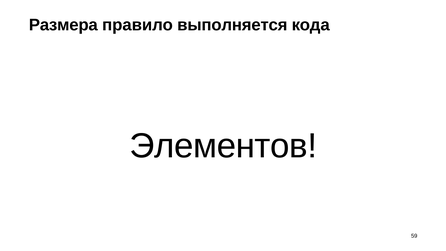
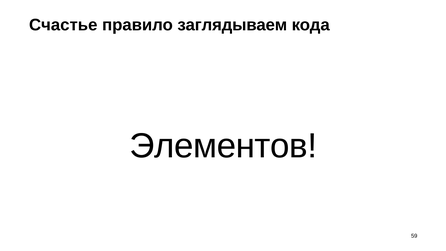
Размера: Размера -> Счастье
выполняется: выполняется -> заглядываем
